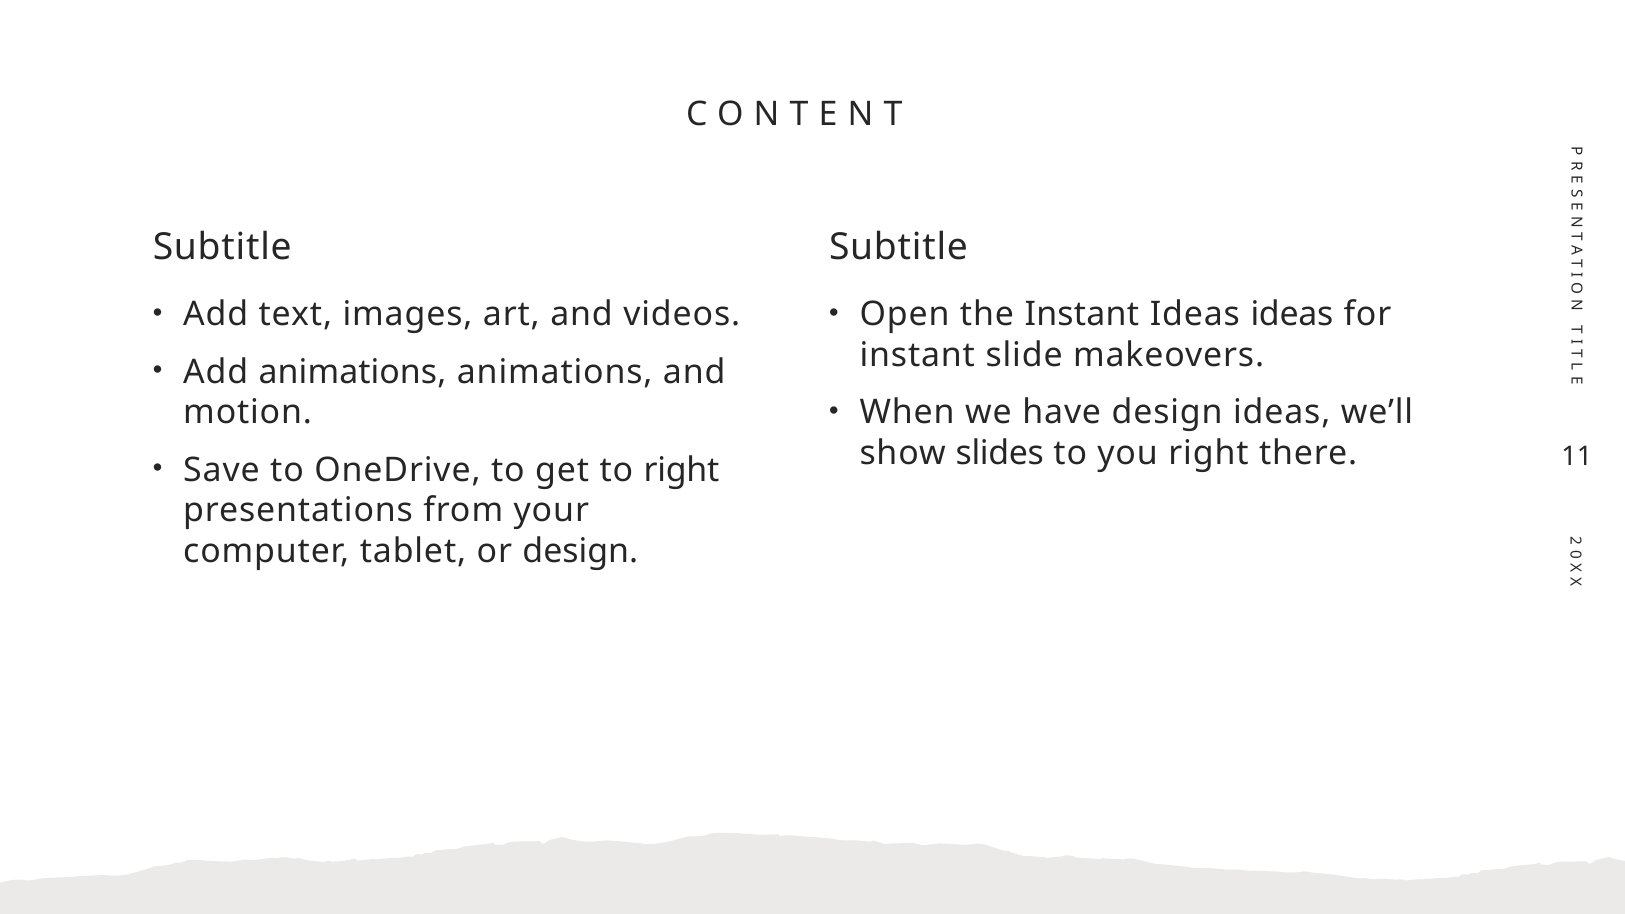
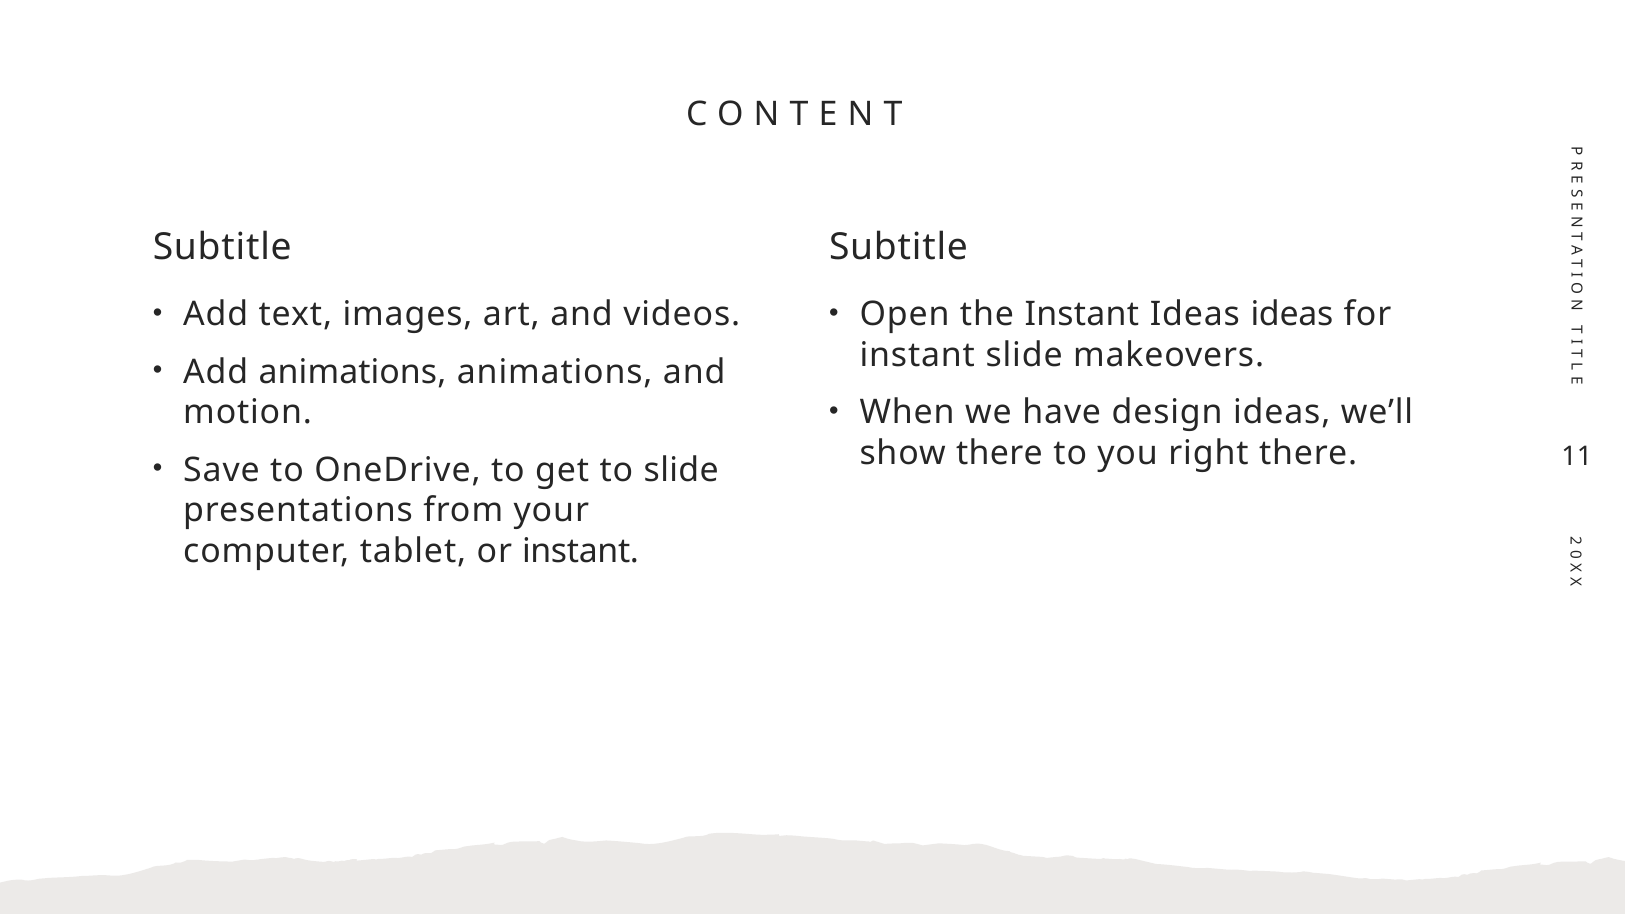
show slides: slides -> there
to right: right -> slide
or design: design -> instant
